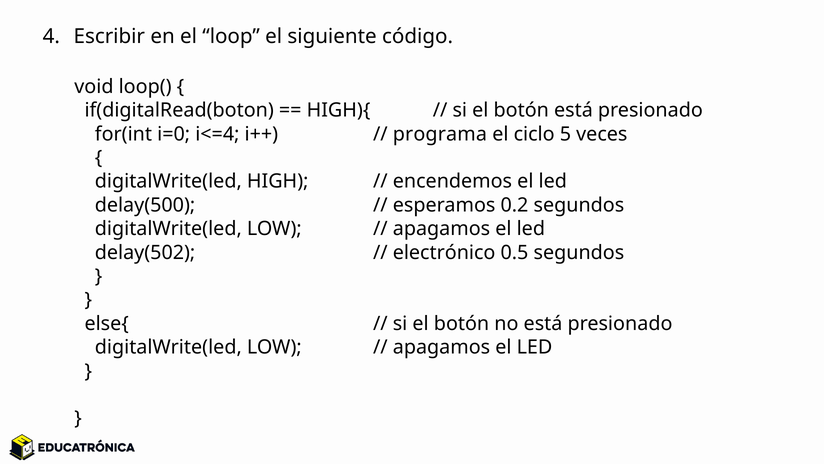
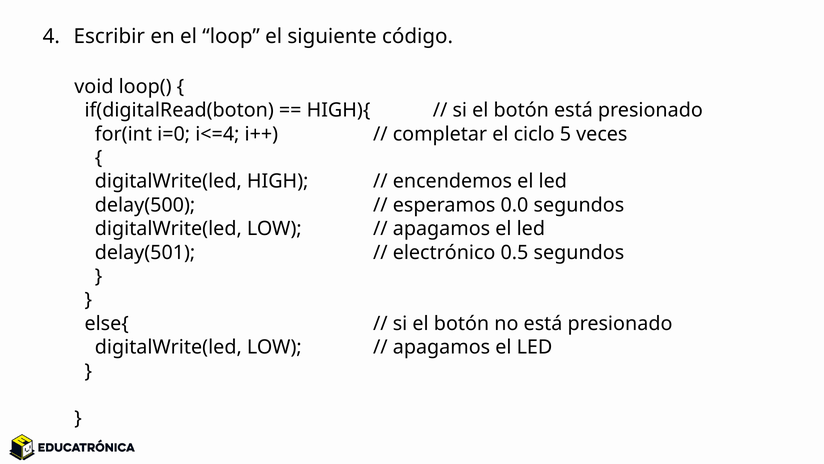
programa: programa -> completar
0.2: 0.2 -> 0.0
delay(502: delay(502 -> delay(501
